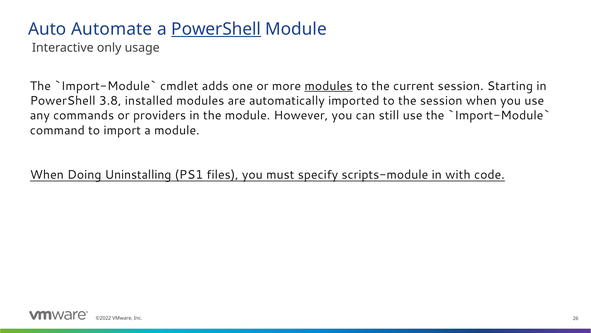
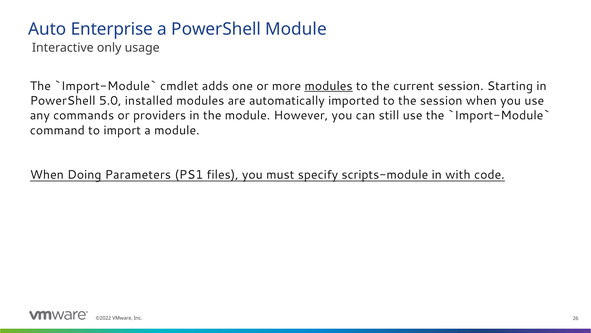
Automate: Automate -> Enterprise
PowerShell at (216, 29) underline: present -> none
3.8: 3.8 -> 5.0
Uninstalling: Uninstalling -> Parameters
